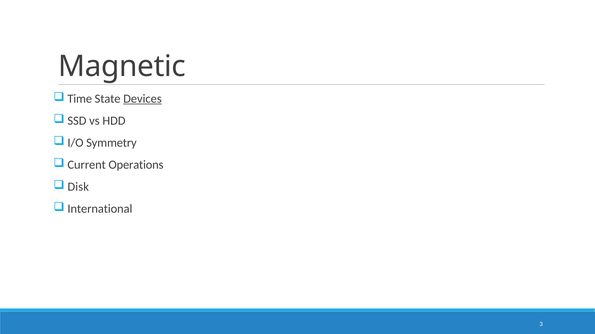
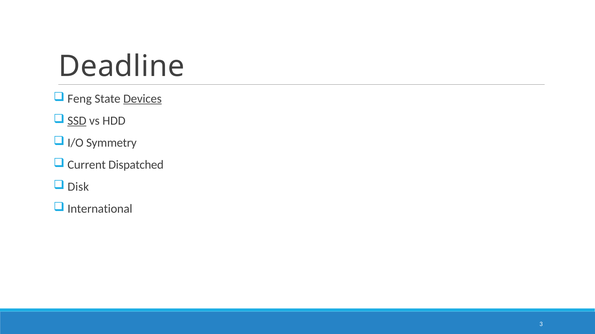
Magnetic: Magnetic -> Deadline
Time: Time -> Feng
SSD underline: none -> present
Operations: Operations -> Dispatched
